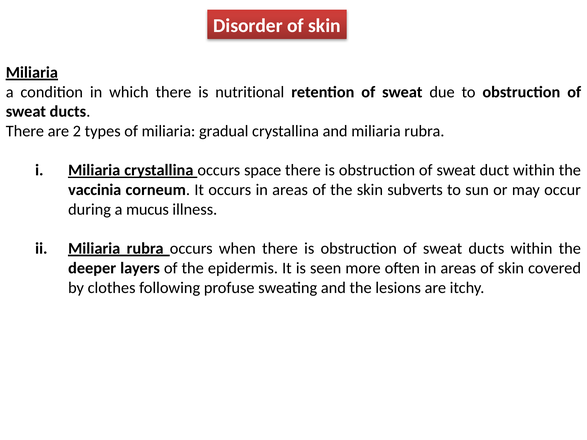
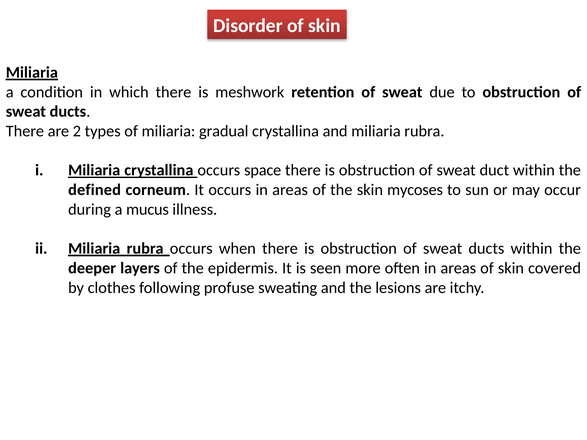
nutritional: nutritional -> meshwork
vaccinia: vaccinia -> defined
subverts: subverts -> mycoses
